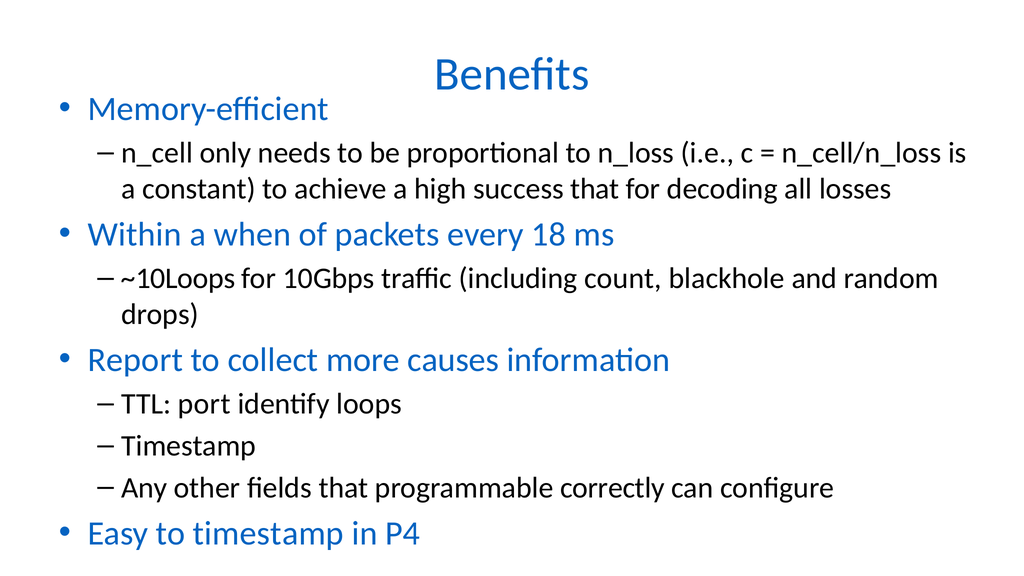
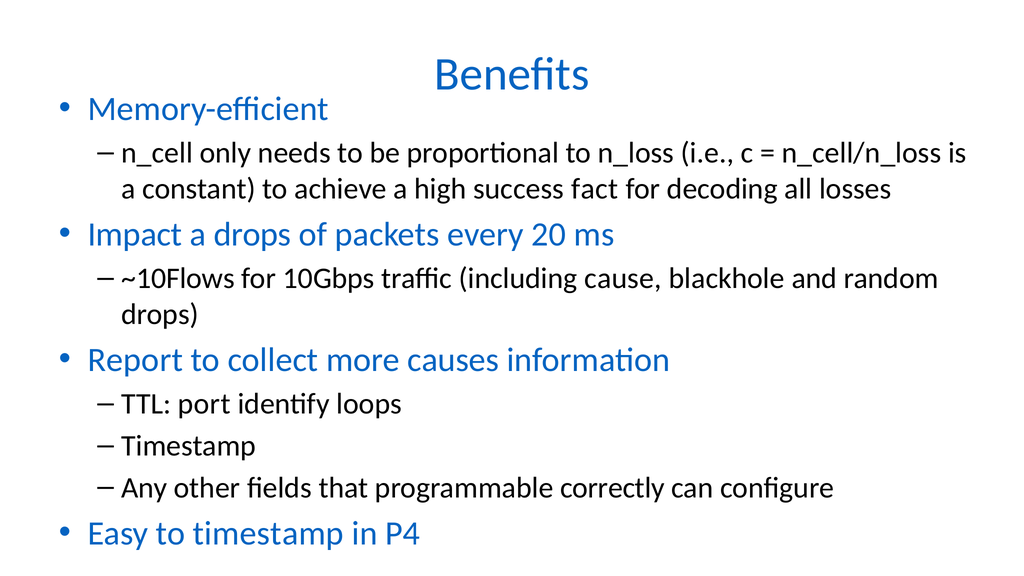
success that: that -> fact
Within: Within -> Impact
a when: when -> drops
18: 18 -> 20
~10Loops: ~10Loops -> ~10Flows
count: count -> cause
